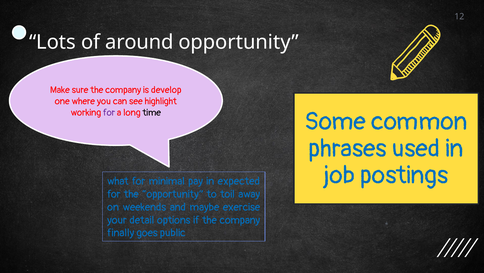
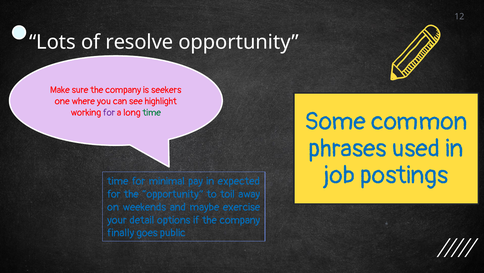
around: around -> resolve
develop: develop -> seekers
time at (152, 112) colour: black -> green
what at (118, 181): what -> time
